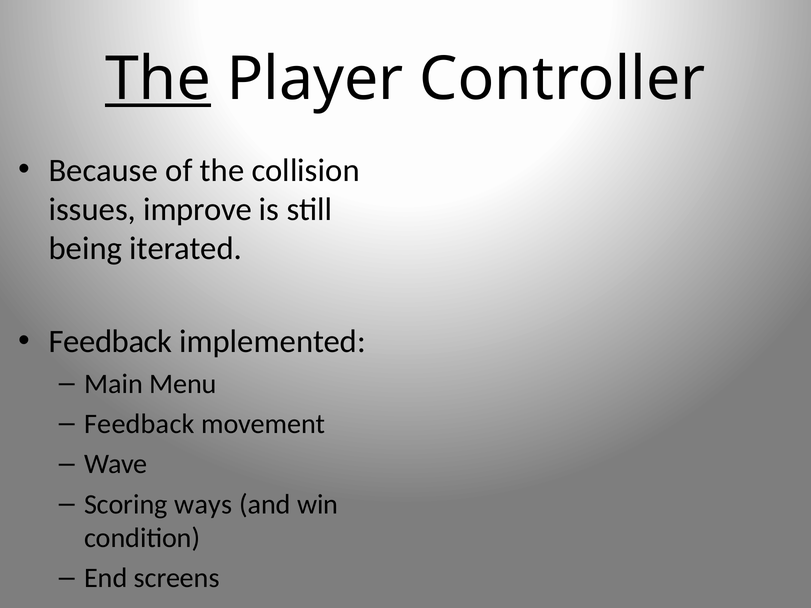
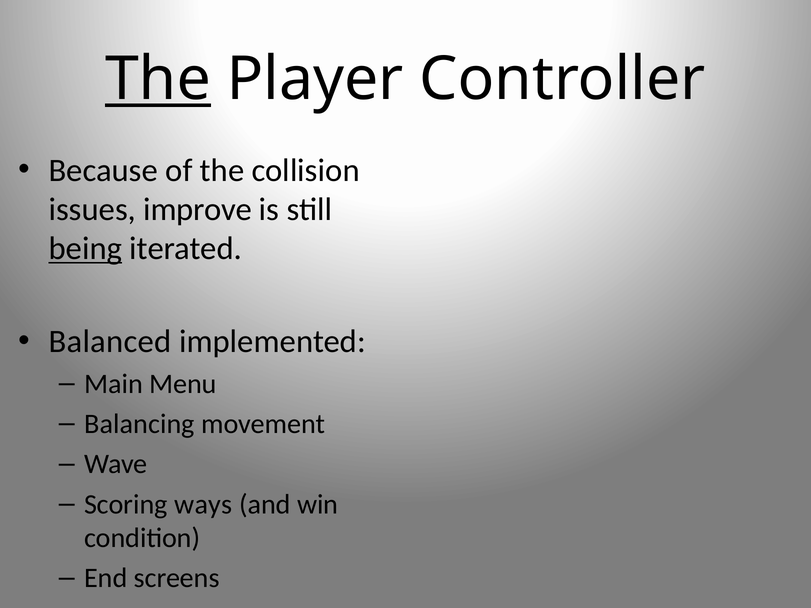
being underline: none -> present
Feedback at (110, 342): Feedback -> Balanced
Feedback at (139, 424): Feedback -> Balancing
